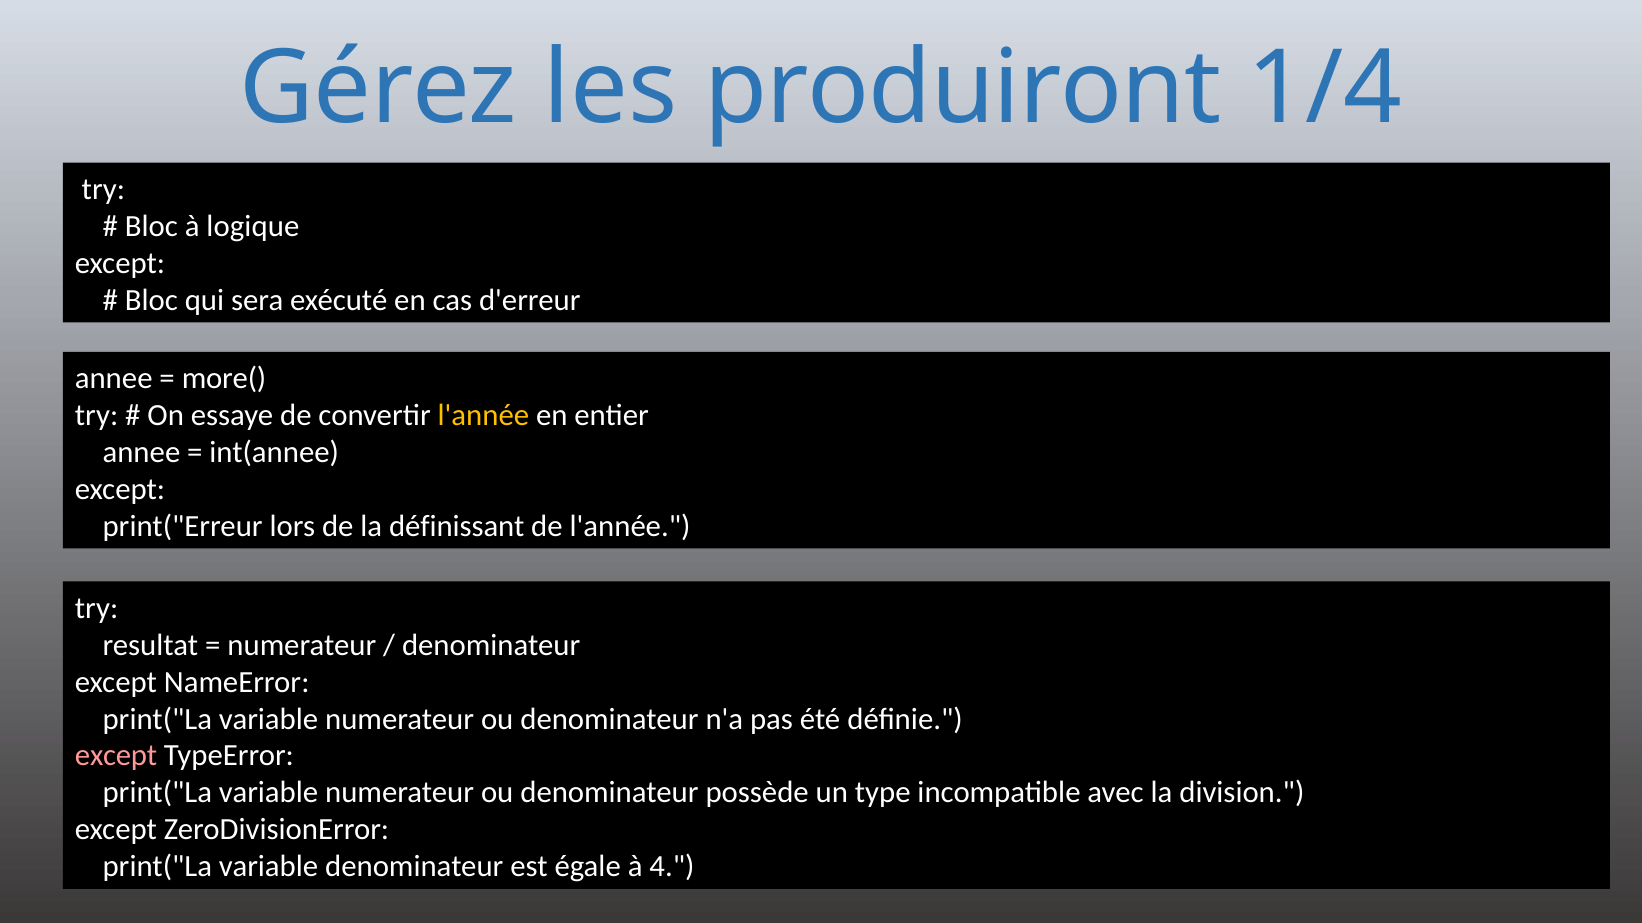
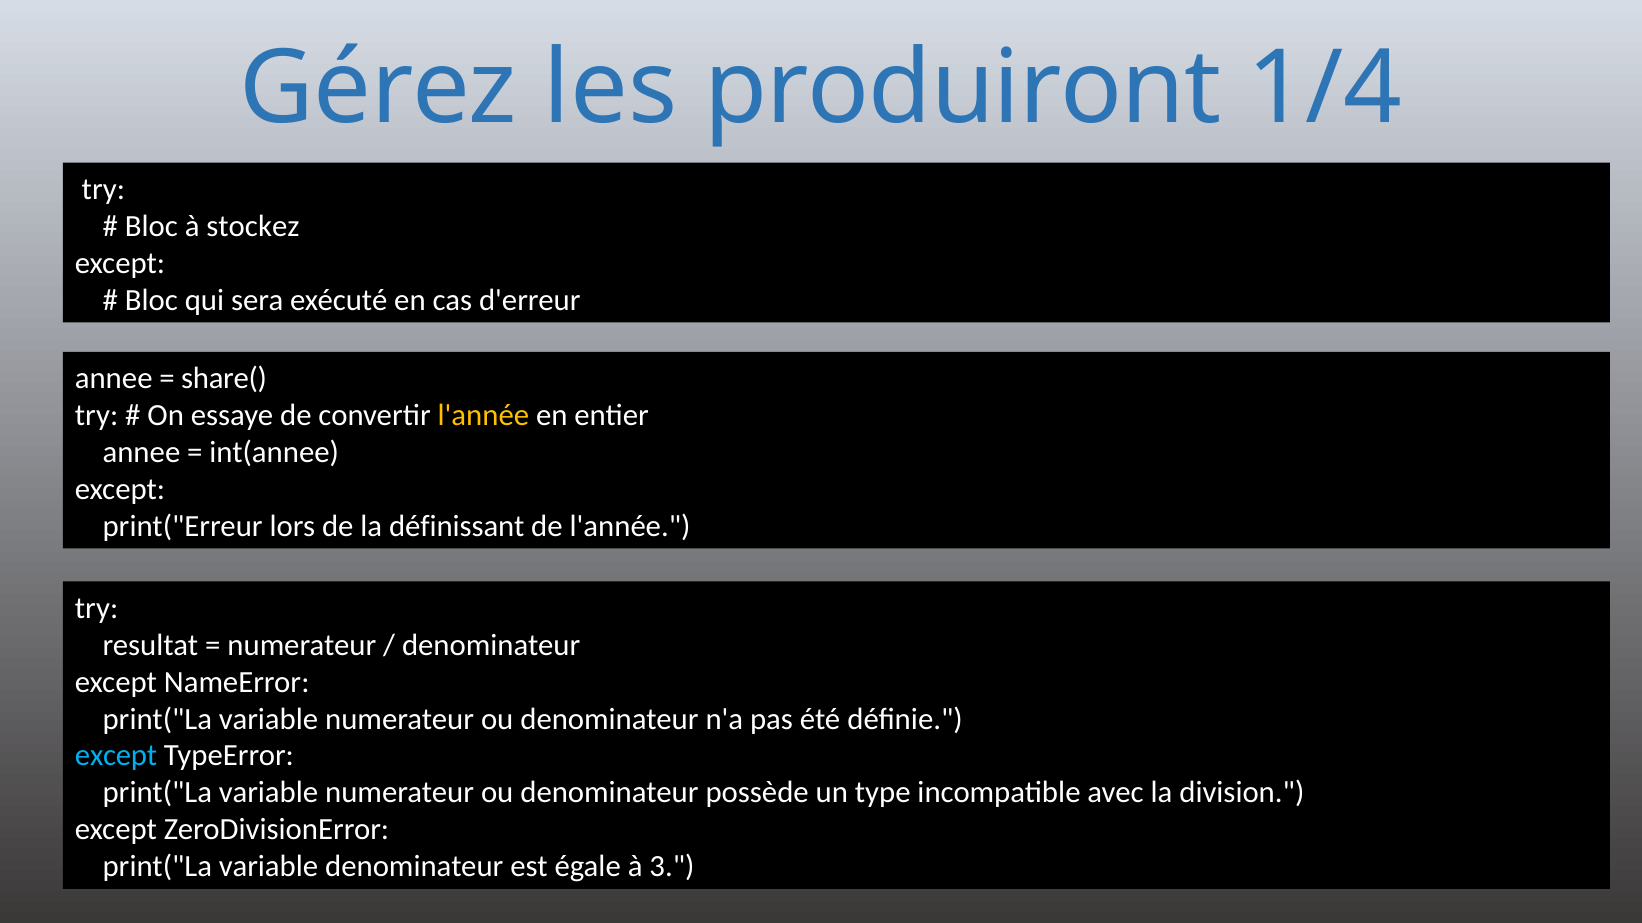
logique: logique -> stockez
more(: more( -> share(
except at (116, 756) colour: pink -> light blue
4: 4 -> 3
